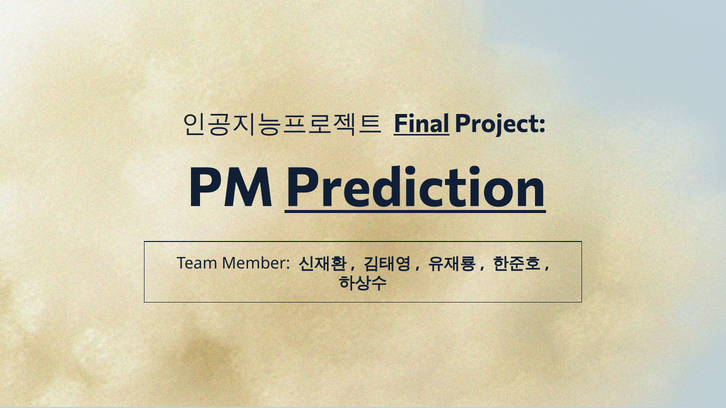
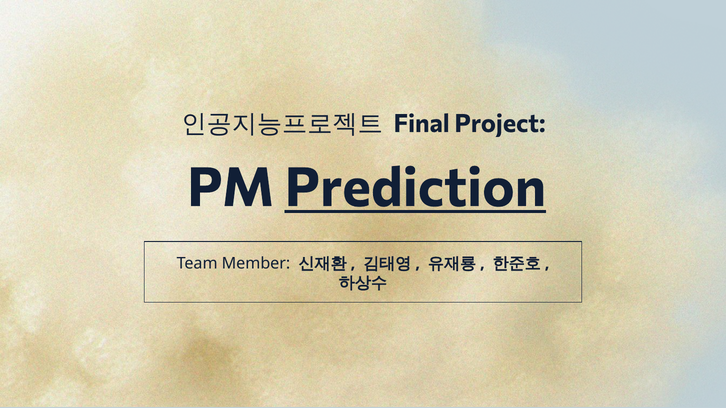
Final underline: present -> none
